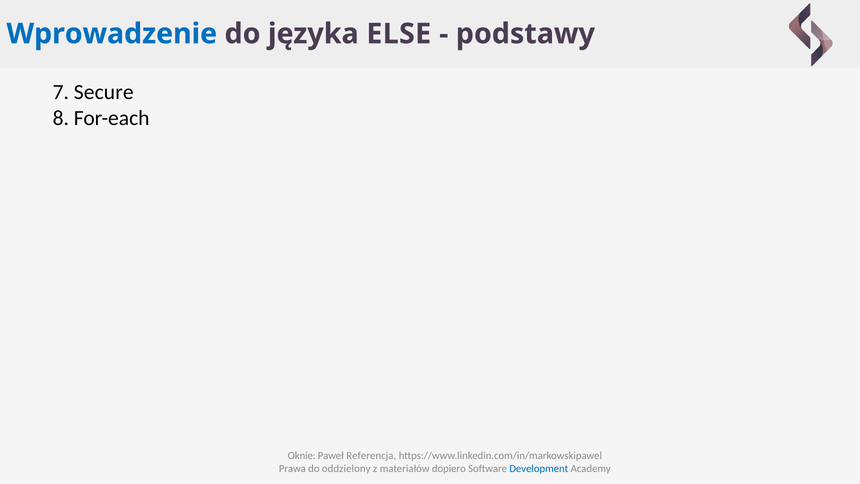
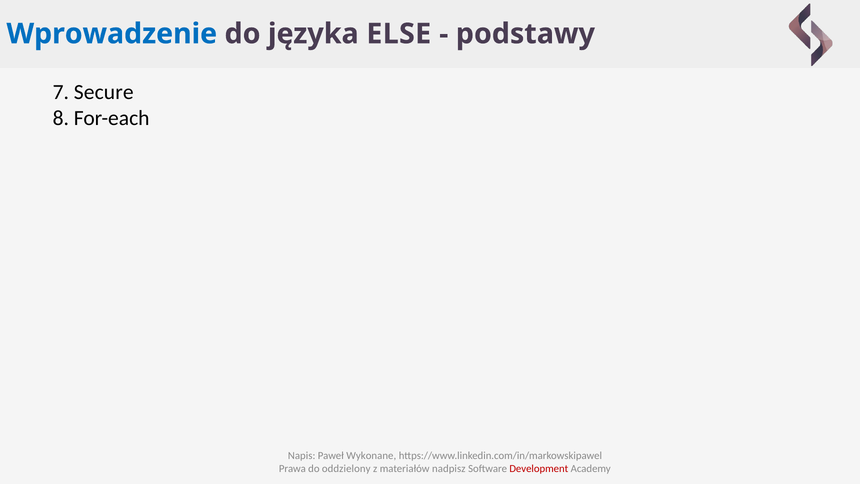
Oknie: Oknie -> Napis
Referencja: Referencja -> Wykonane
dopiero: dopiero -> nadpisz
Development colour: blue -> red
